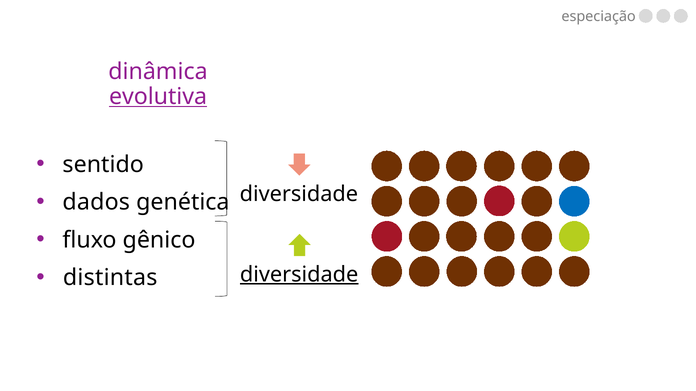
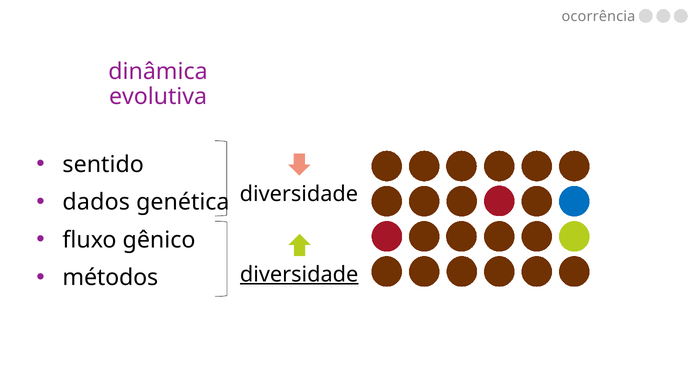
especiação: especiação -> ocorrência
evolutiva underline: present -> none
distintas: distintas -> métodos
